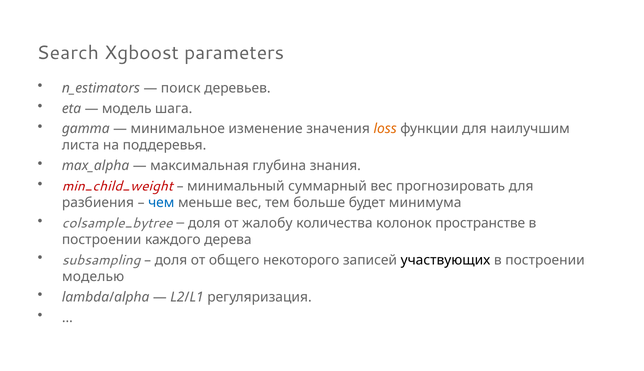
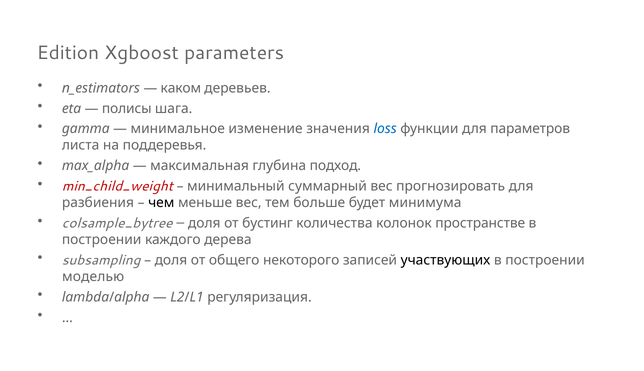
Search: Search -> Edition
поиск: поиск -> каком
модель: модель -> полисы
loss colour: orange -> blue
наилучшим: наилучшим -> параметров
знания: знания -> подход
чем colour: blue -> black
жалобу: жалобу -> бустинг
